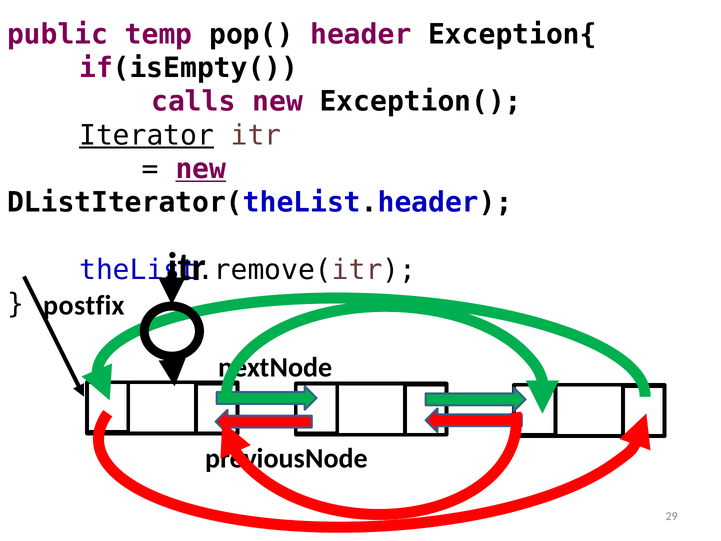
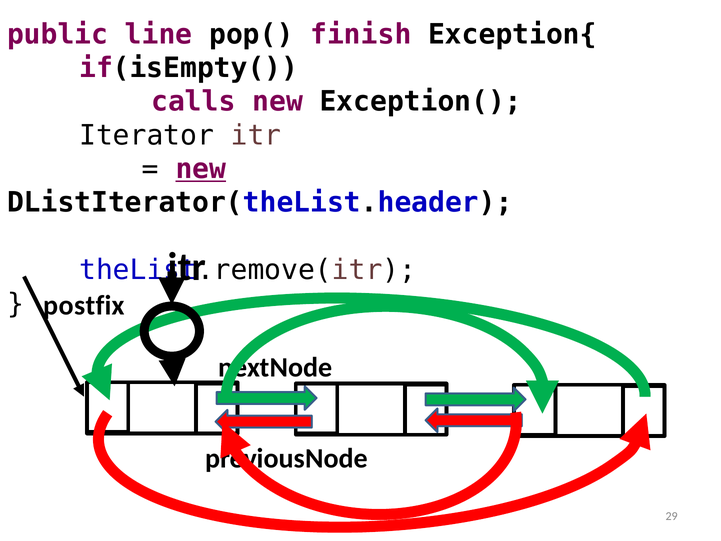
temp: temp -> line
header: header -> finish
Iterator underline: present -> none
